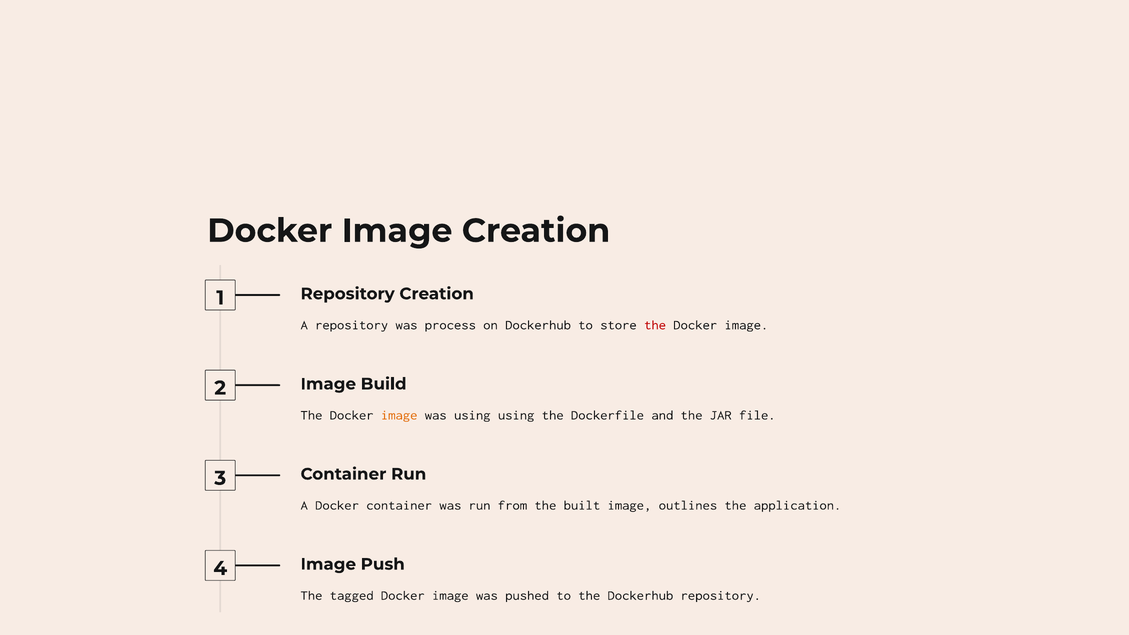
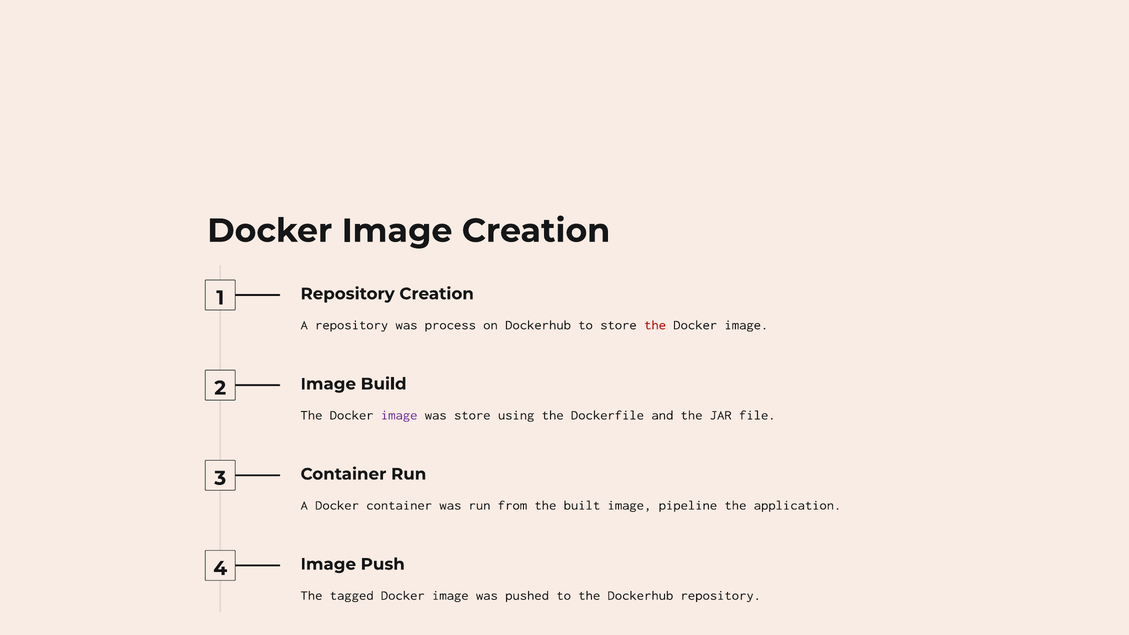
image at (399, 415) colour: orange -> purple
was using: using -> store
outlines: outlines -> pipeline
